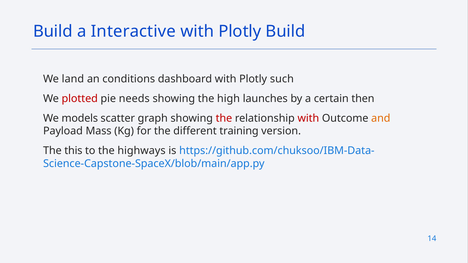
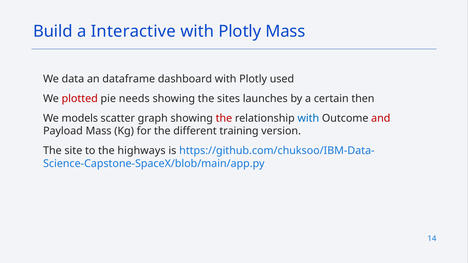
Plotly Build: Build -> Mass
land: land -> data
conditions: conditions -> dataframe
such: such -> used
high: high -> sites
with at (308, 118) colour: red -> blue
and colour: orange -> red
this: this -> site
